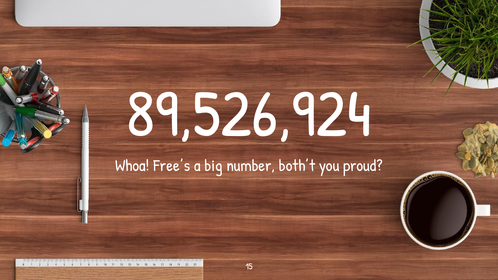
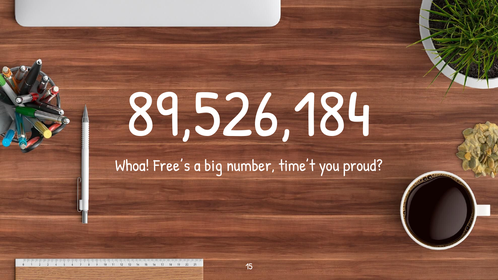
89,526,924: 89,526,924 -> 89,526,184
both’t: both’t -> time’t
